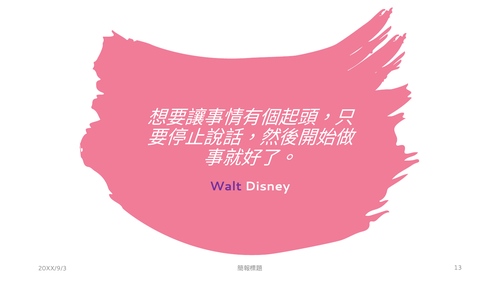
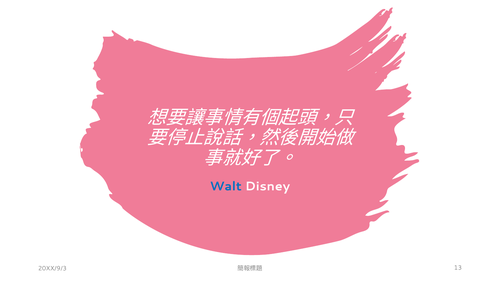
Walt colour: purple -> blue
